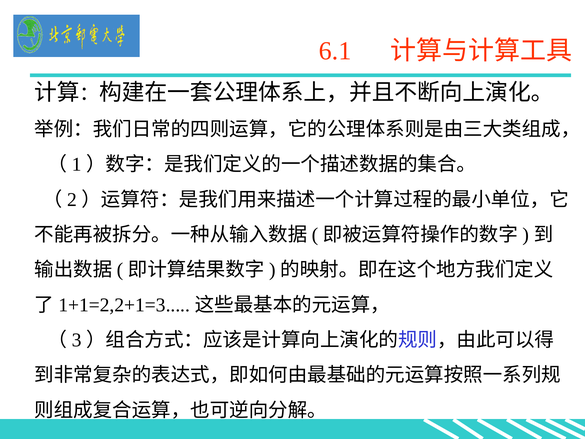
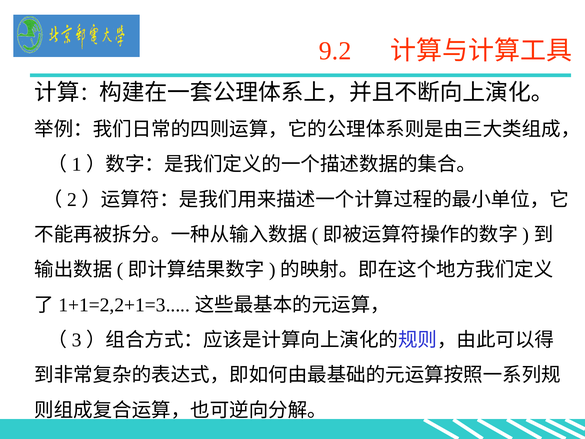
6.1: 6.1 -> 9.2
